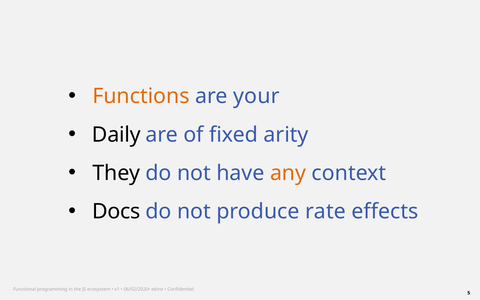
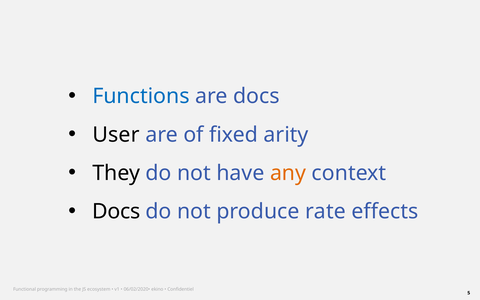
Functions colour: orange -> blue
are your: your -> docs
Daily: Daily -> User
